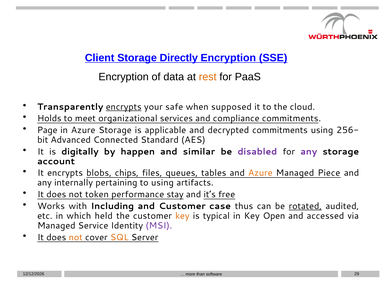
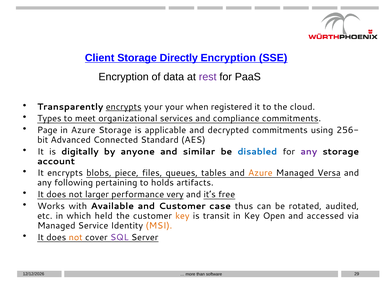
rest colour: orange -> purple
your safe: safe -> your
supposed: supposed -> registered
Holds: Holds -> Types
happen: happen -> anyone
disabled colour: purple -> blue
chips: chips -> piece
Piece: Piece -> Versa
internally: internally -> following
to using: using -> holds
token: token -> larger
stay: stay -> very
Including: Including -> Available
rotated underline: present -> none
typical: typical -> transit
MSI colour: purple -> orange
SQL colour: orange -> purple
